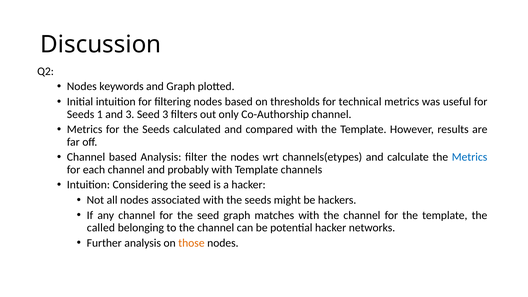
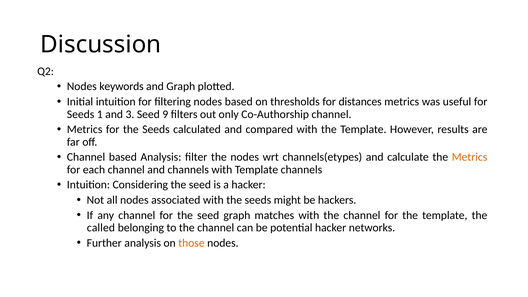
technical: technical -> distances
Seed 3: 3 -> 9
Metrics at (470, 157) colour: blue -> orange
and probably: probably -> channels
